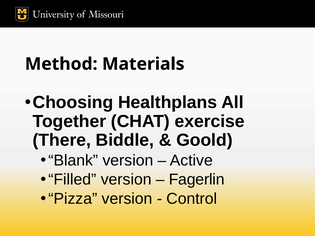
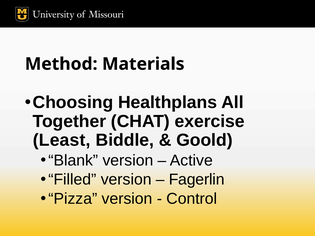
There: There -> Least
